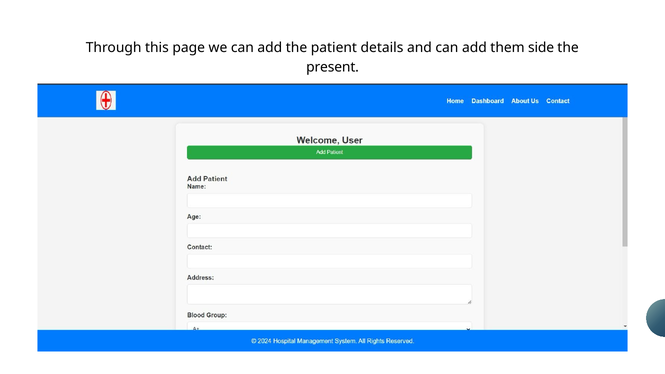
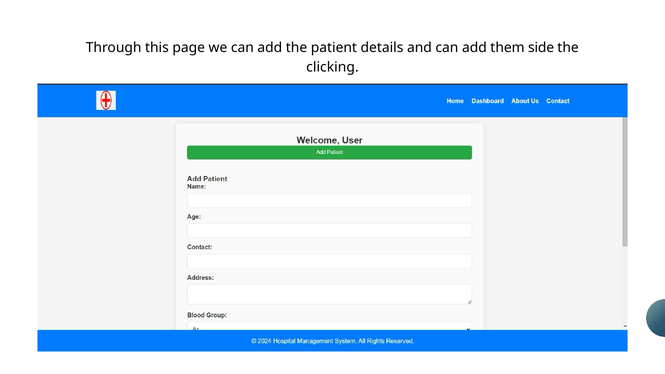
present: present -> clicking
